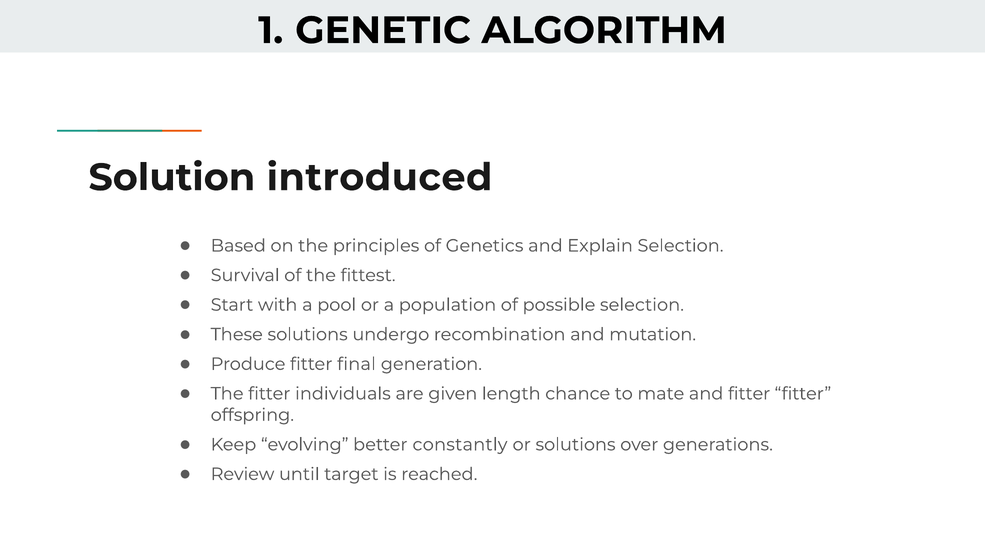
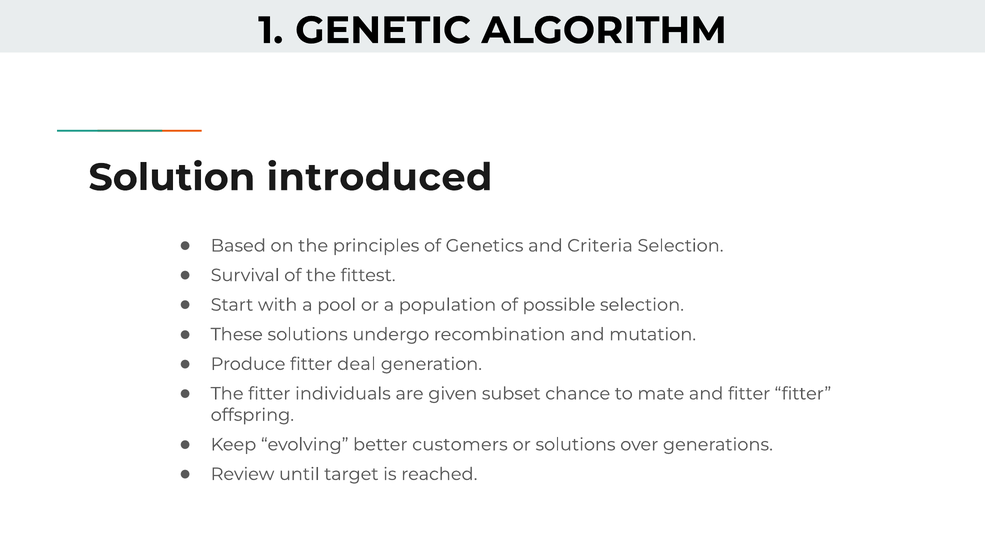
Explain: Explain -> Criteria
final: final -> deal
length: length -> subset
constantly: constantly -> customers
